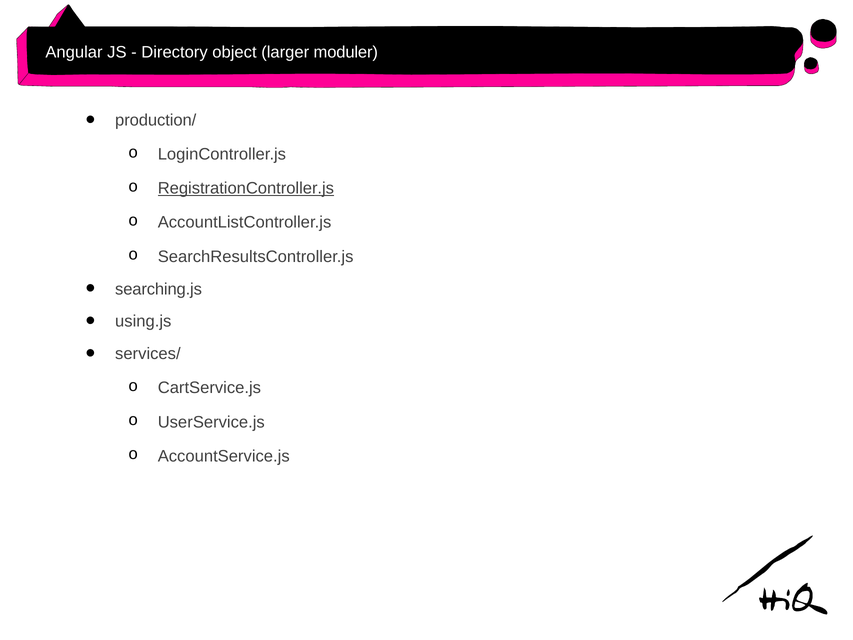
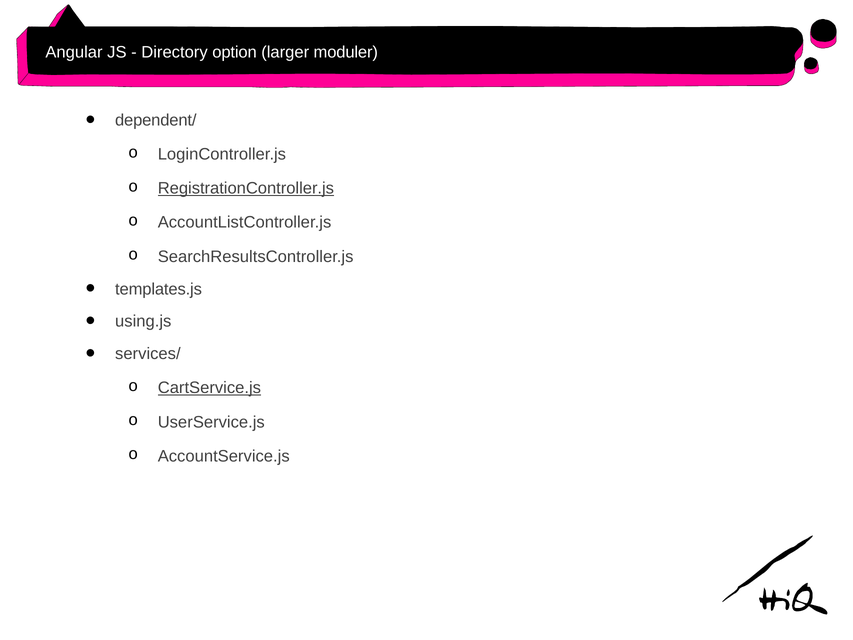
object: object -> option
production/: production/ -> dependent/
searching.js: searching.js -> templates.js
CartService.js underline: none -> present
